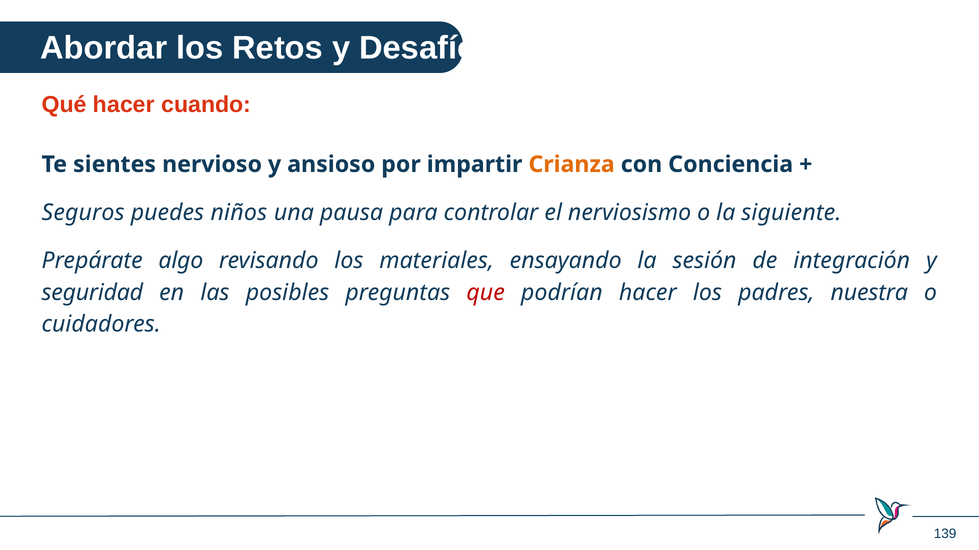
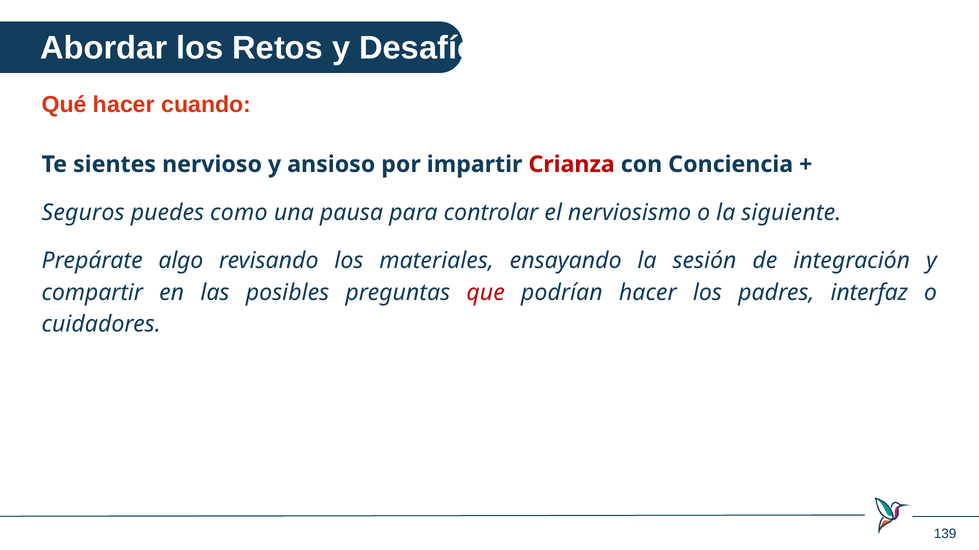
Crianza colour: orange -> red
niños: niños -> como
seguridad: seguridad -> compartir
nuestra: nuestra -> interfaz
